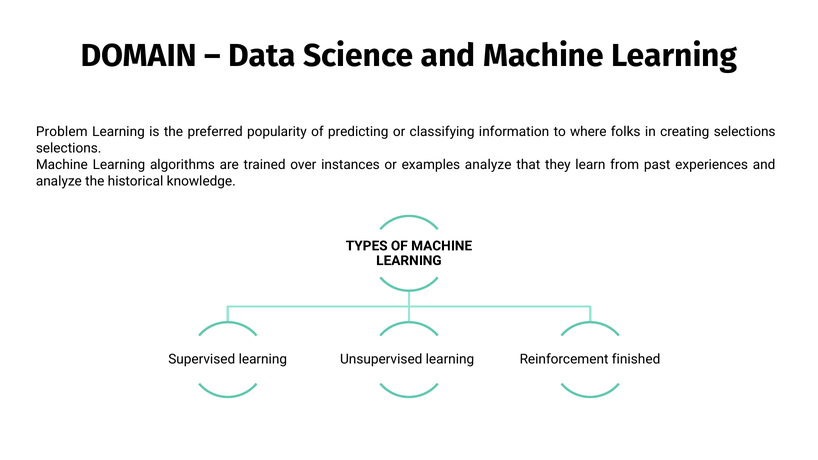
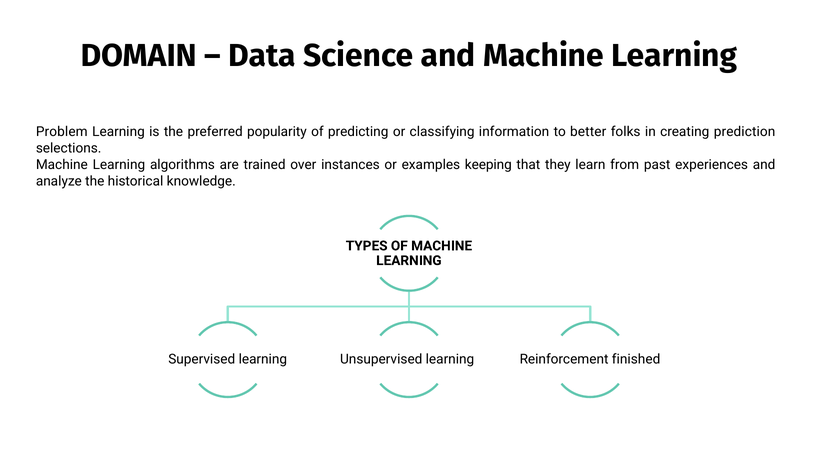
where: where -> better
creating selections: selections -> prediction
examples analyze: analyze -> keeping
